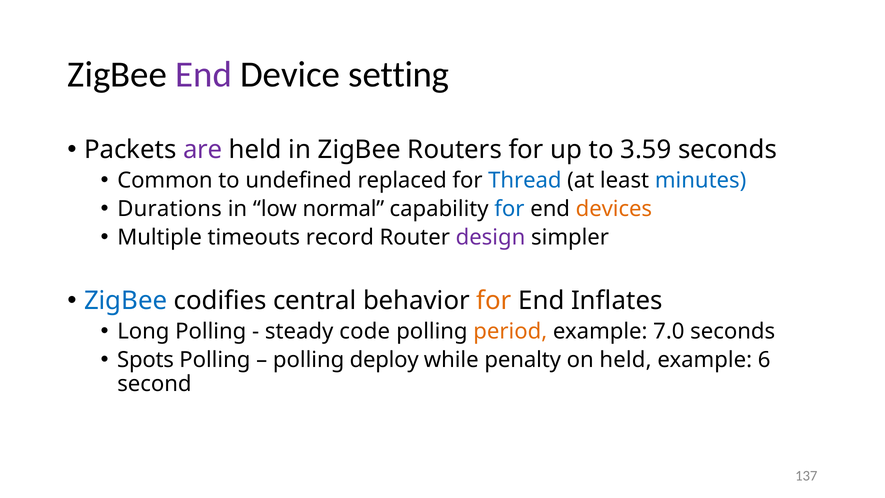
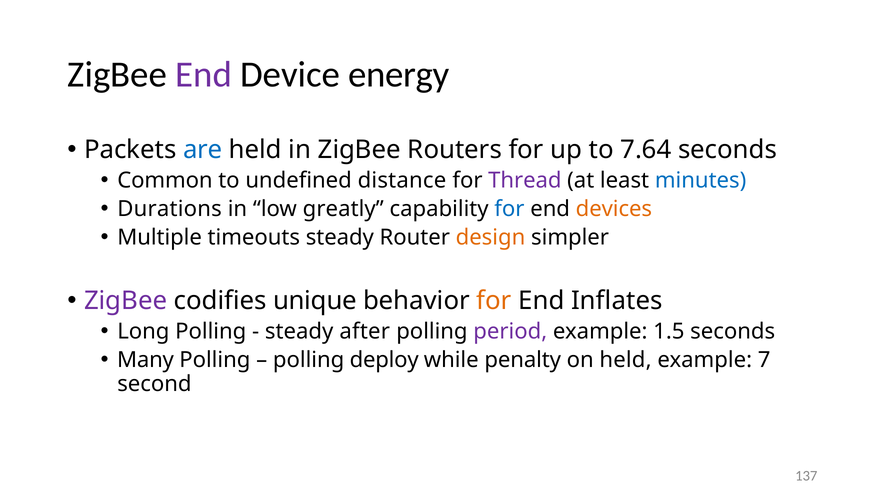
setting: setting -> energy
are colour: purple -> blue
3.59: 3.59 -> 7.64
replaced: replaced -> distance
Thread colour: blue -> purple
normal: normal -> greatly
timeouts record: record -> steady
design colour: purple -> orange
ZigBee at (126, 301) colour: blue -> purple
central: central -> unique
code: code -> after
period colour: orange -> purple
7.0: 7.0 -> 1.5
Spots: Spots -> Many
6: 6 -> 7
